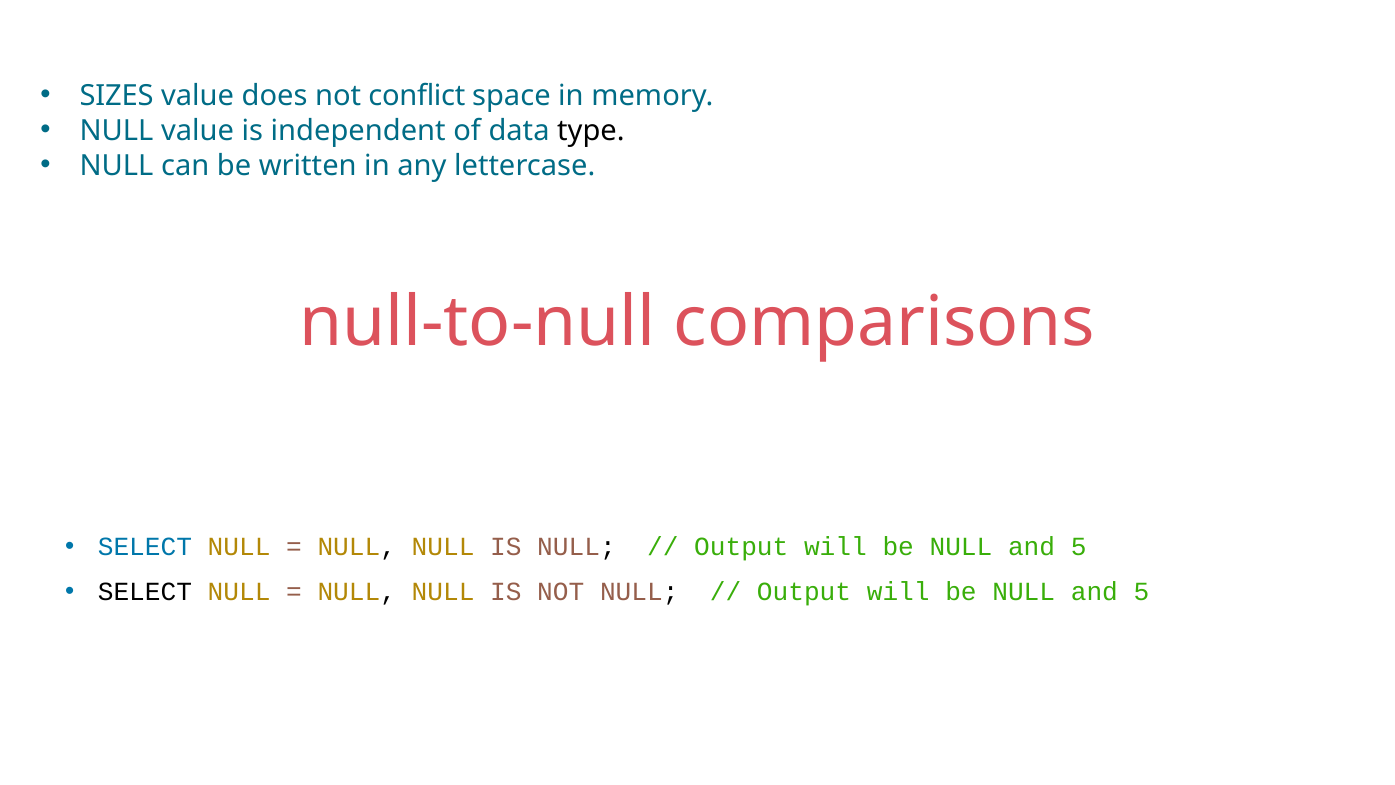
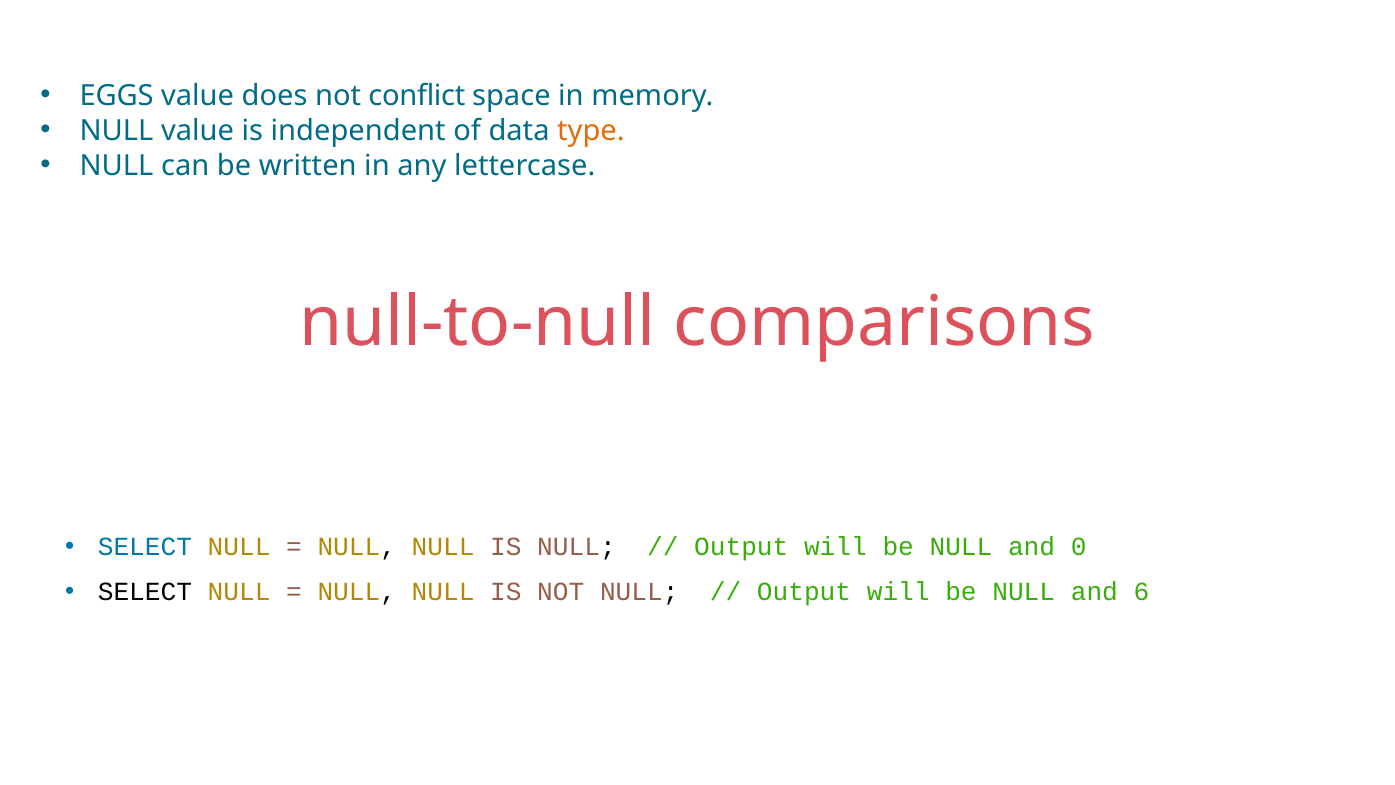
SIZES: SIZES -> EGGS
type colour: black -> orange
5 at (1079, 547): 5 -> 0
5 at (1141, 592): 5 -> 6
